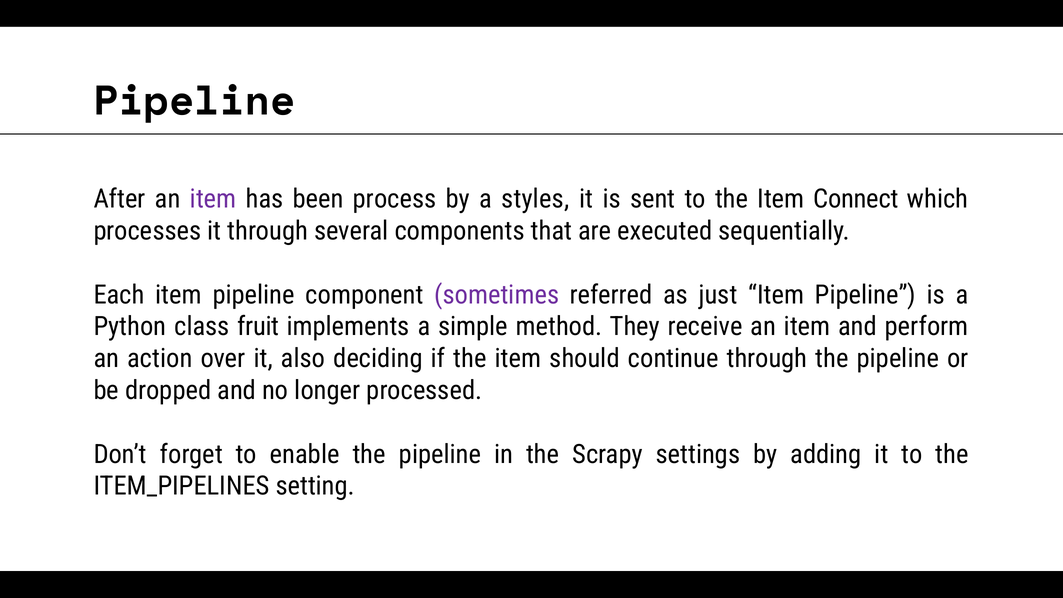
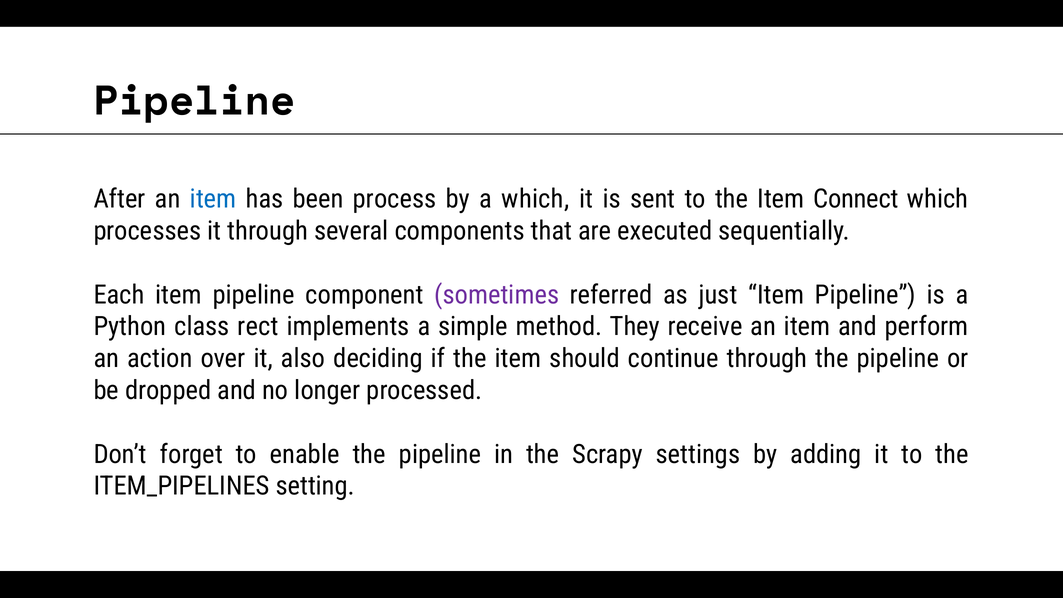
item at (213, 199) colour: purple -> blue
a styles: styles -> which
fruit: fruit -> rect
